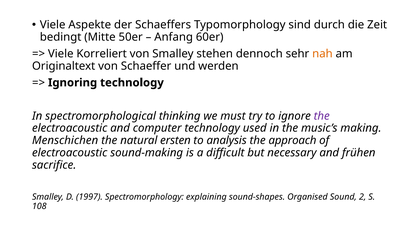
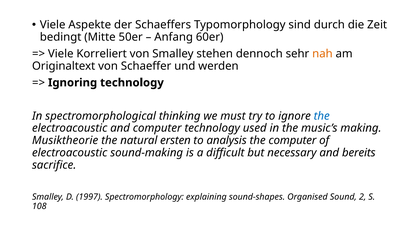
the at (322, 116) colour: purple -> blue
Menschichen: Menschichen -> Musiktheorie
the approach: approach -> computer
frühen: frühen -> bereits
